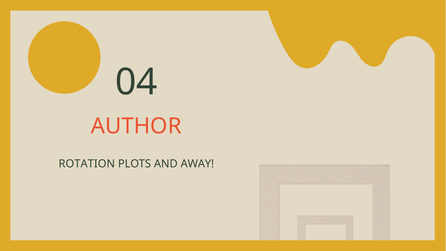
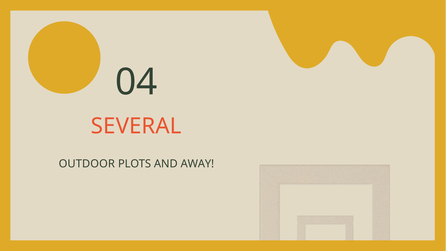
AUTHOR: AUTHOR -> SEVERAL
ROTATION: ROTATION -> OUTDOOR
